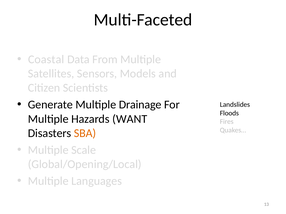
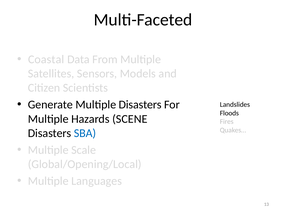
Multiple Drainage: Drainage -> Disasters
WANT: WANT -> SCENE
SBA colour: orange -> blue
